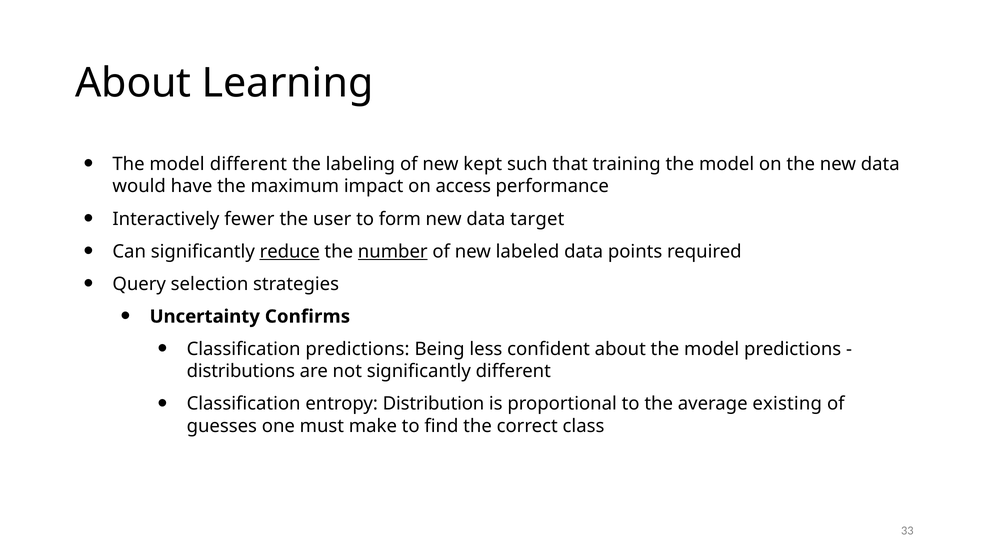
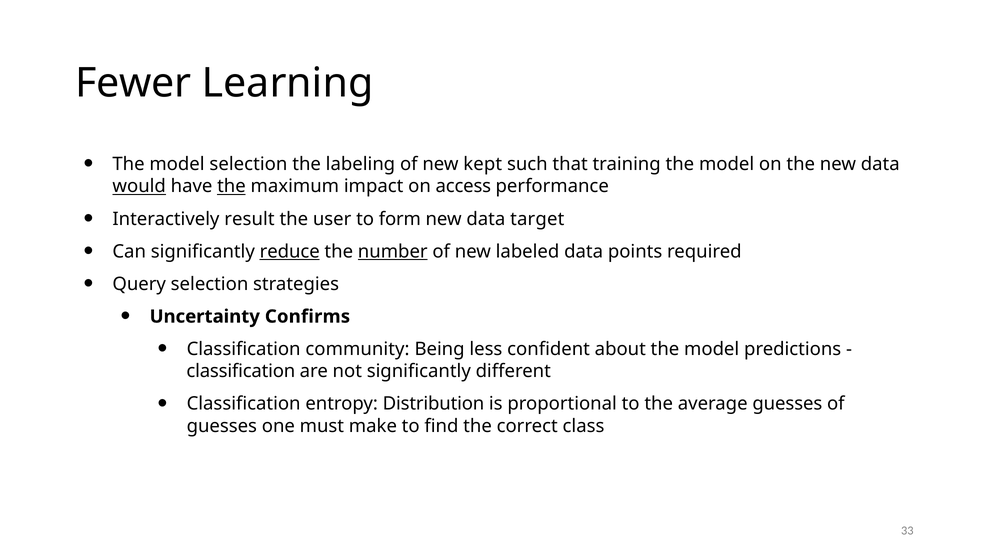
About at (133, 83): About -> Fewer
model different: different -> selection
would underline: none -> present
the at (231, 186) underline: none -> present
fewer: fewer -> result
Classification predictions: predictions -> community
distributions at (241, 372): distributions -> classification
average existing: existing -> guesses
